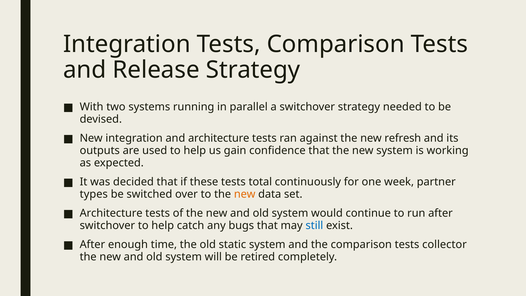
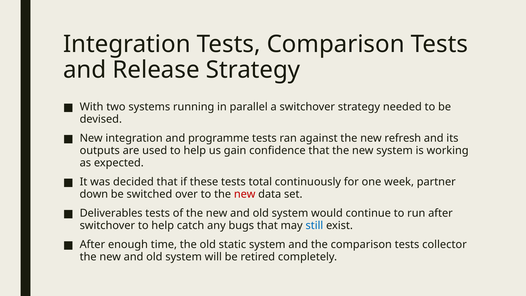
and architecture: architecture -> programme
types: types -> down
new at (245, 194) colour: orange -> red
Architecture at (111, 213): Architecture -> Deliverables
